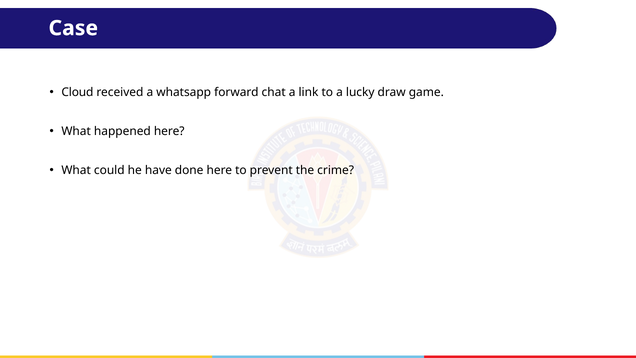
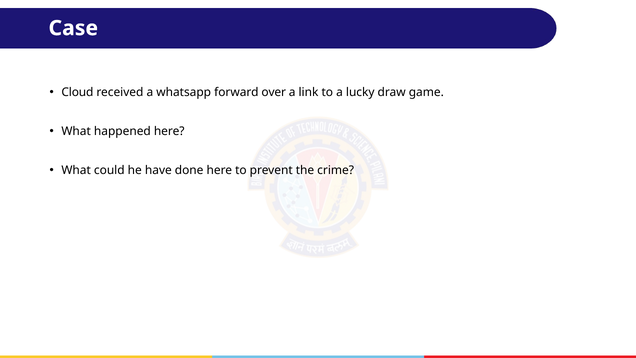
chat: chat -> over
